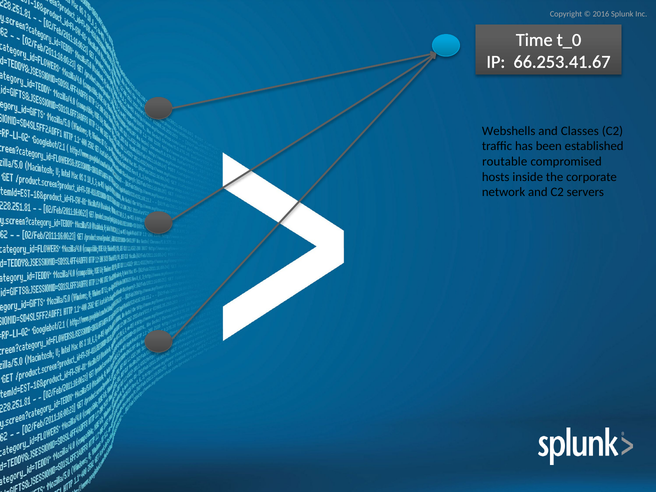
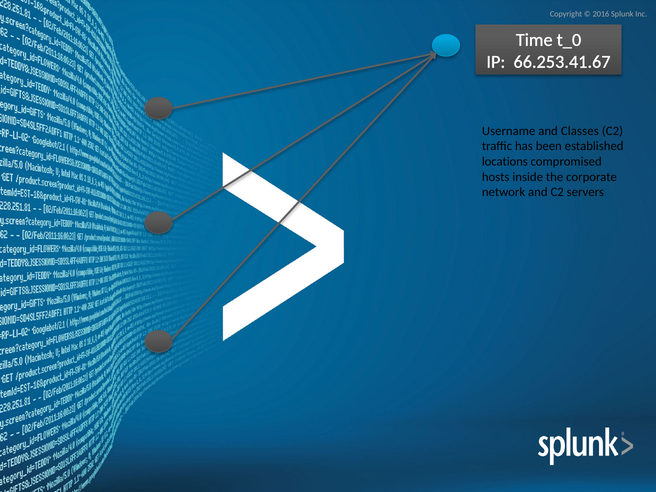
Webshells: Webshells -> Username
routable: routable -> locations
